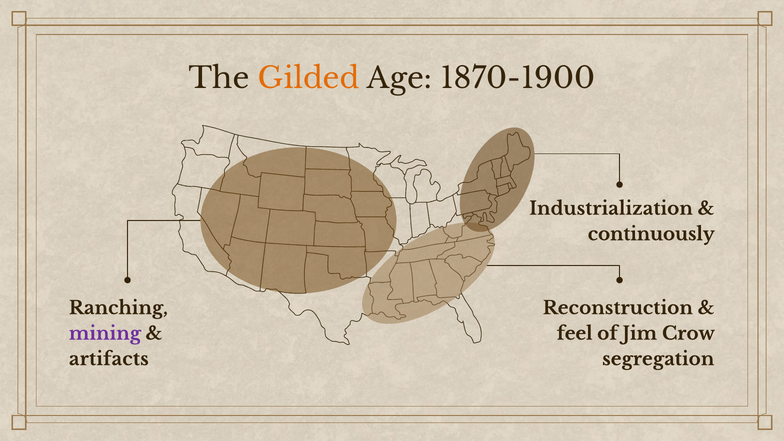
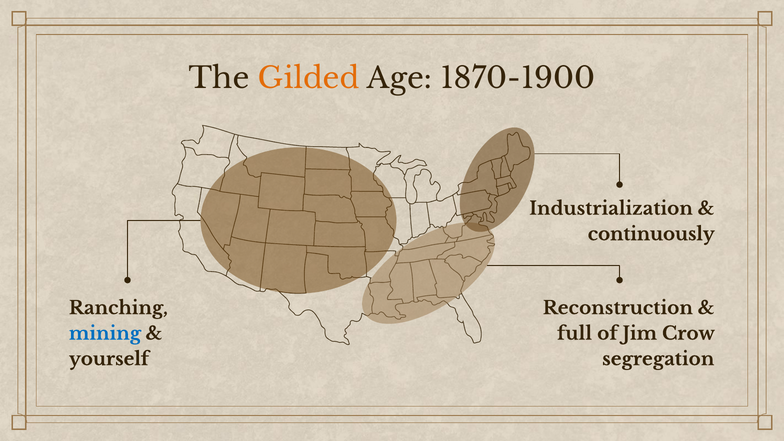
mining colour: purple -> blue
feel: feel -> full
artifacts: artifacts -> yourself
